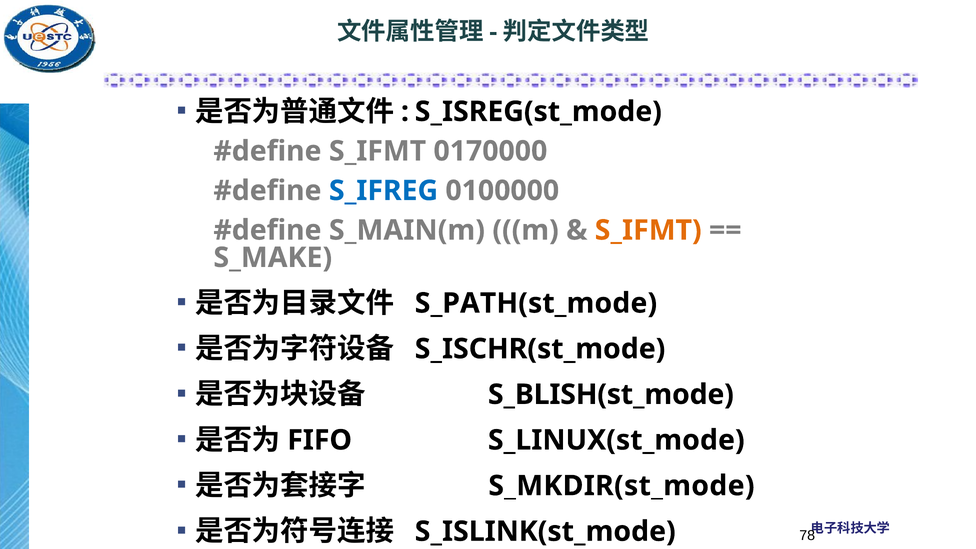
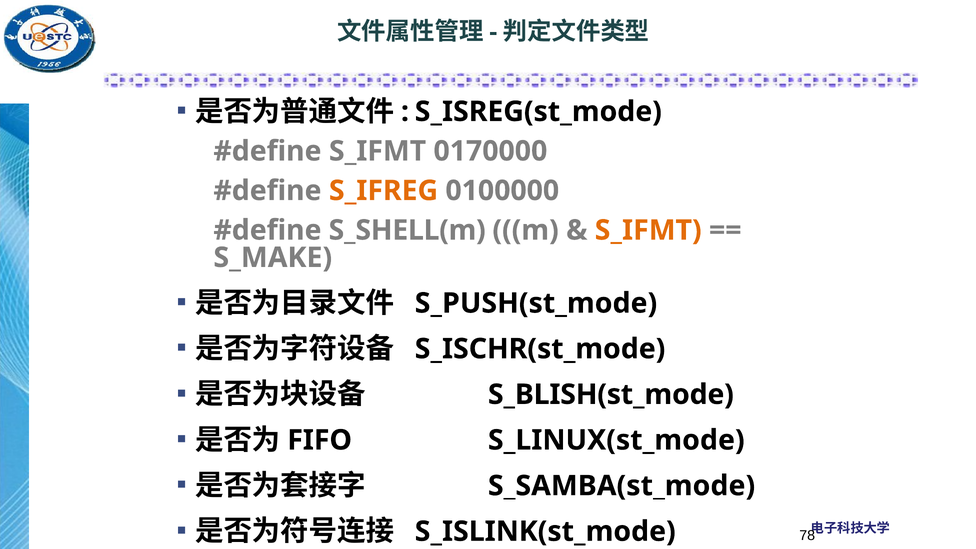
S_IFREG colour: blue -> orange
S_MAIN(m: S_MAIN(m -> S_SHELL(m
S_PATH(st_mode: S_PATH(st_mode -> S_PUSH(st_mode
S_MKDIR(st_mode: S_MKDIR(st_mode -> S_SAMBA(st_mode
